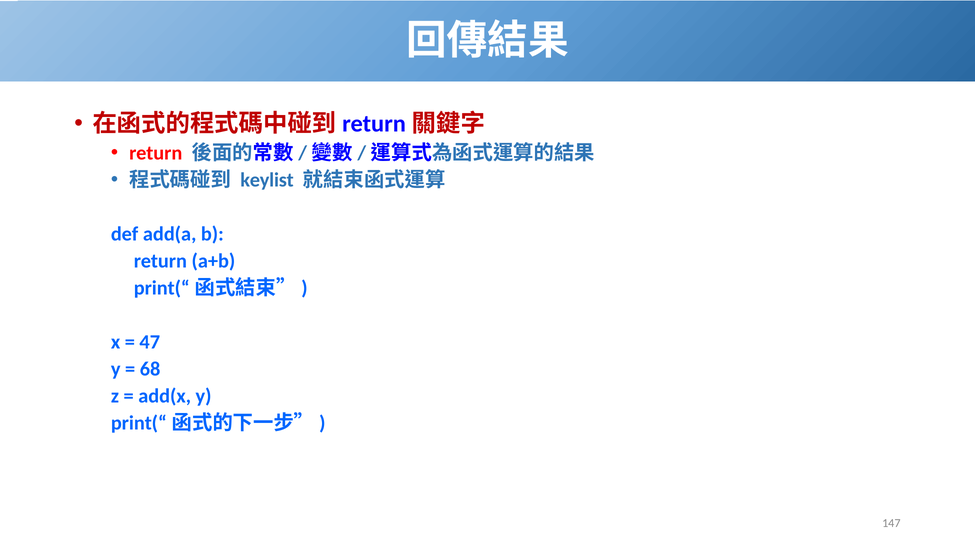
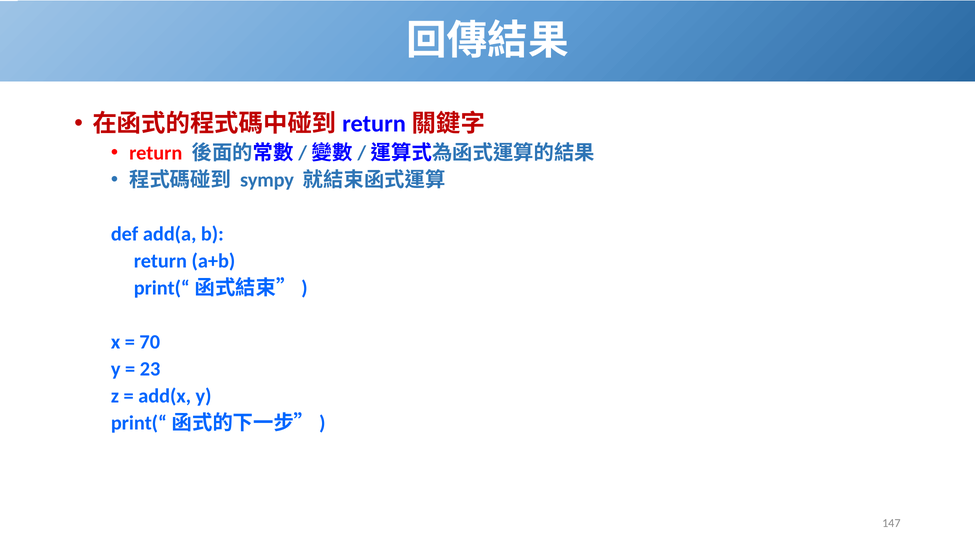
keylist: keylist -> sympy
47: 47 -> 70
68: 68 -> 23
